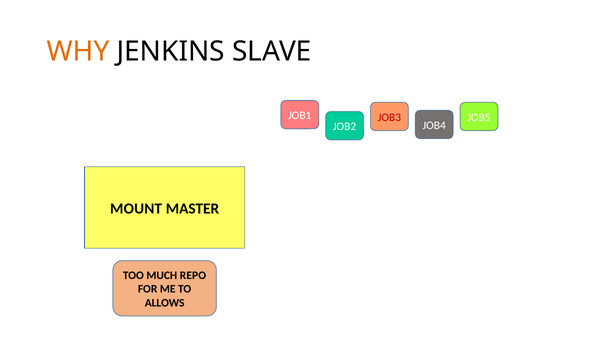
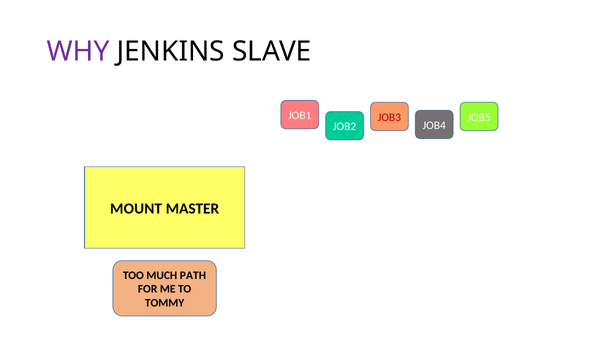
WHY colour: orange -> purple
REPO: REPO -> PATH
ALLOWS: ALLOWS -> TOMMY
